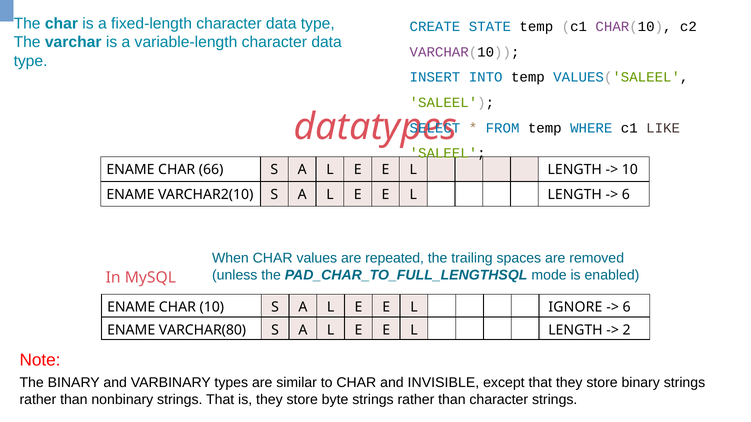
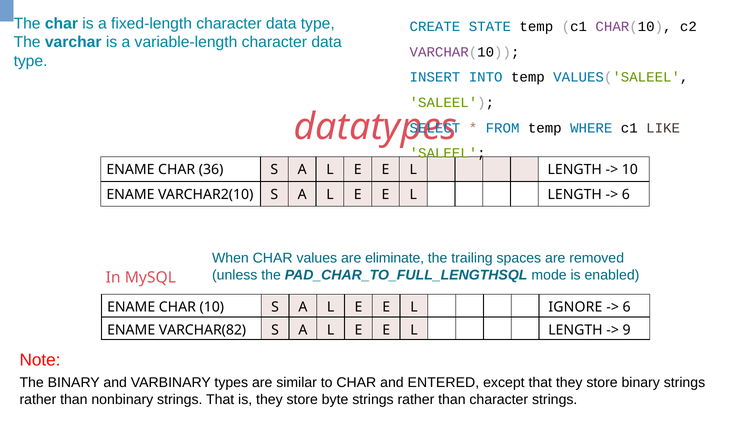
66: 66 -> 36
repeated: repeated -> eliminate
VARCHAR(80: VARCHAR(80 -> VARCHAR(82
2: 2 -> 9
INVISIBLE: INVISIBLE -> ENTERED
